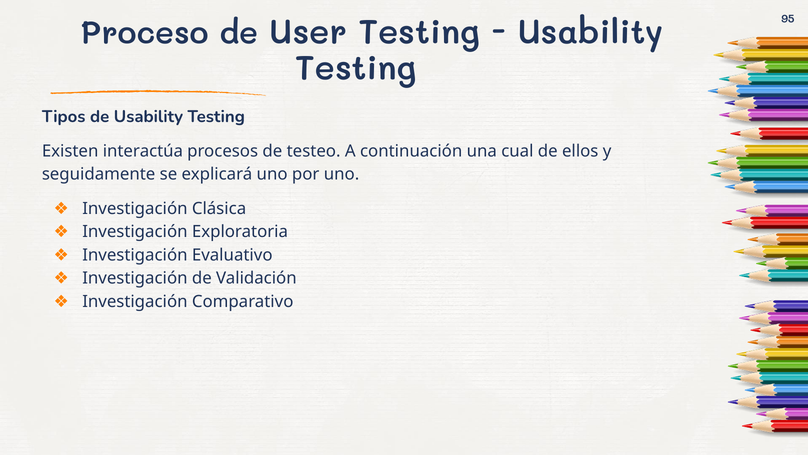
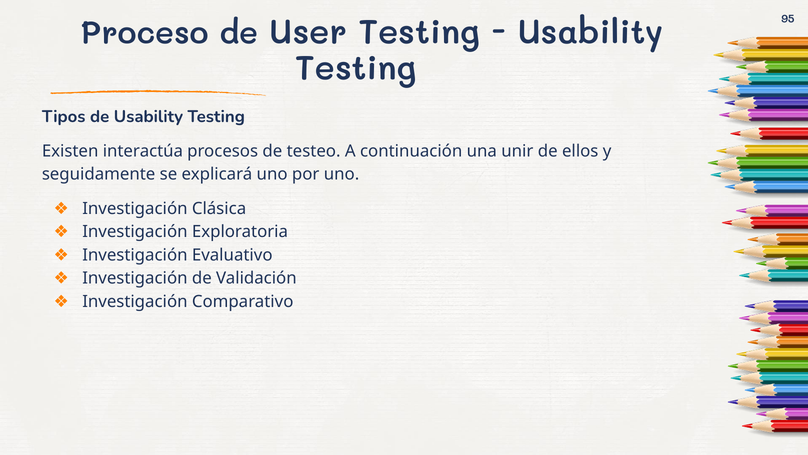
cual: cual -> unir
